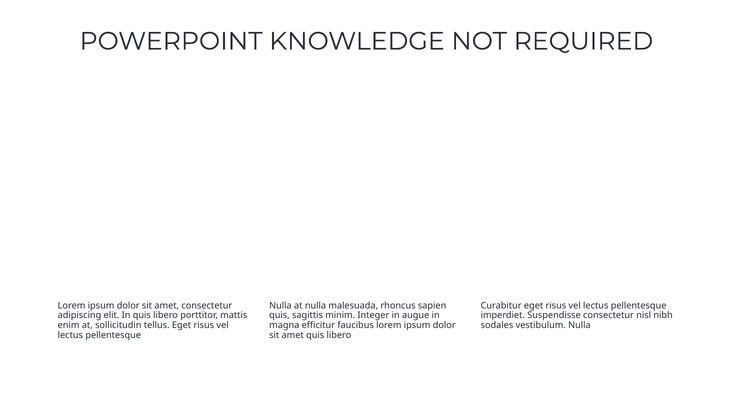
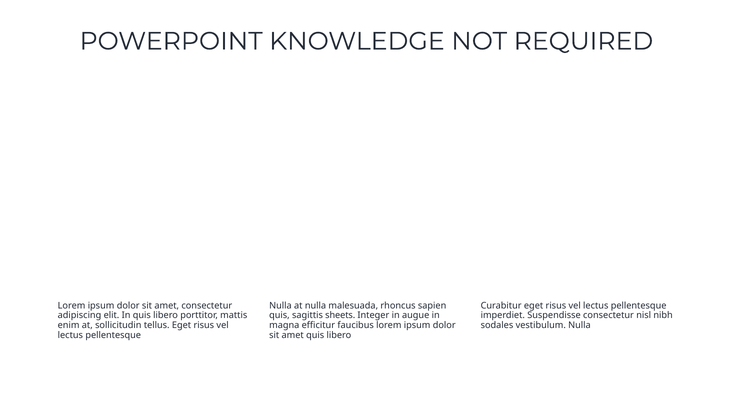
minim: minim -> sheets
